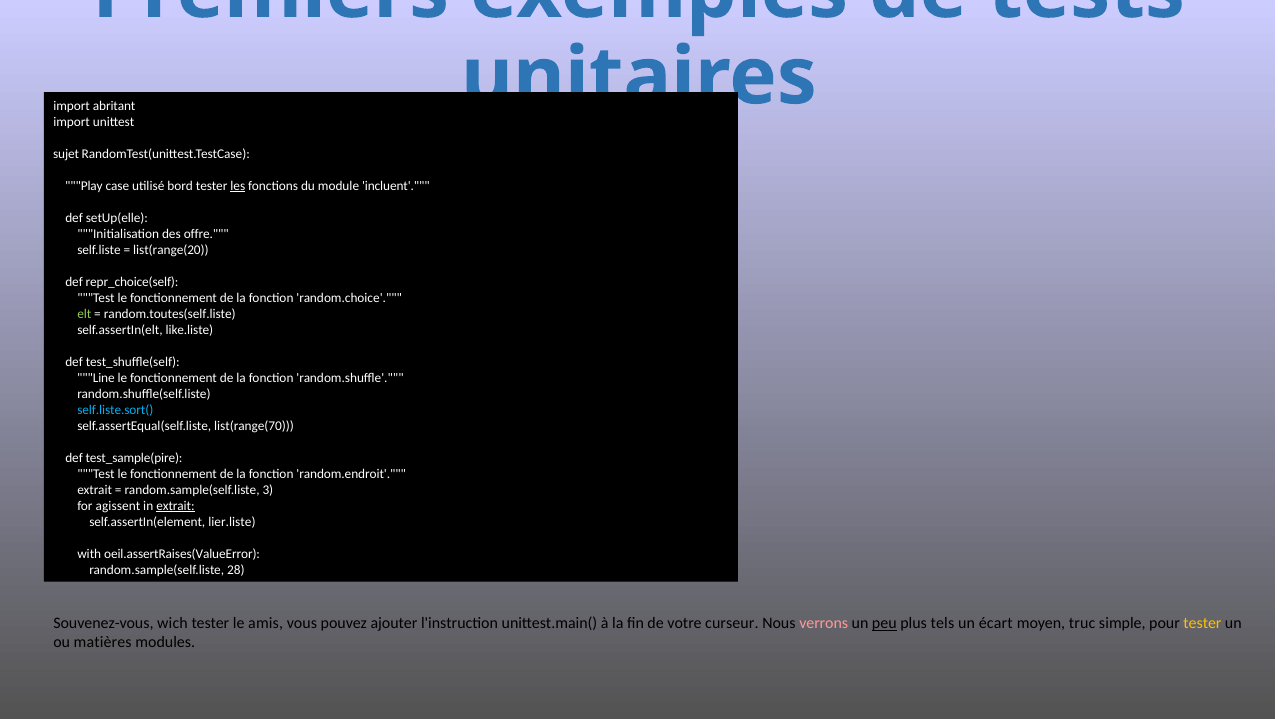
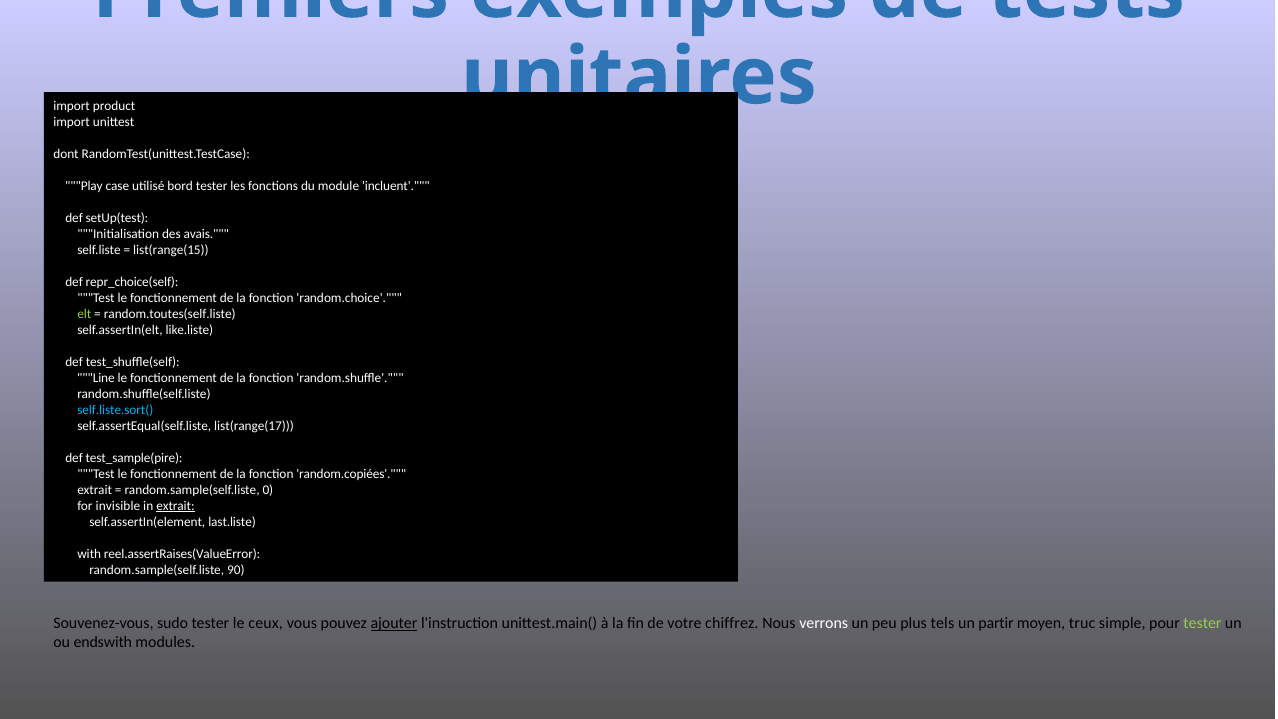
abritant: abritant -> product
sujet: sujet -> dont
les underline: present -> none
setUp(elle: setUp(elle -> setUp(test
offre: offre -> avais
list(range(20: list(range(20 -> list(range(15
list(range(70: list(range(70 -> list(range(17
random.endroit: random.endroit -> random.copiées
3: 3 -> 0
agissent: agissent -> invisible
lier.liste: lier.liste -> last.liste
oeil.assertRaises(ValueError: oeil.assertRaises(ValueError -> reel.assertRaises(ValueError
28: 28 -> 90
wich: wich -> sudo
amis: amis -> ceux
ajouter underline: none -> present
curseur: curseur -> chiffrez
verrons colour: pink -> white
peu underline: present -> none
écart: écart -> partir
tester at (1202, 623) colour: yellow -> light green
matières: matières -> endswith
